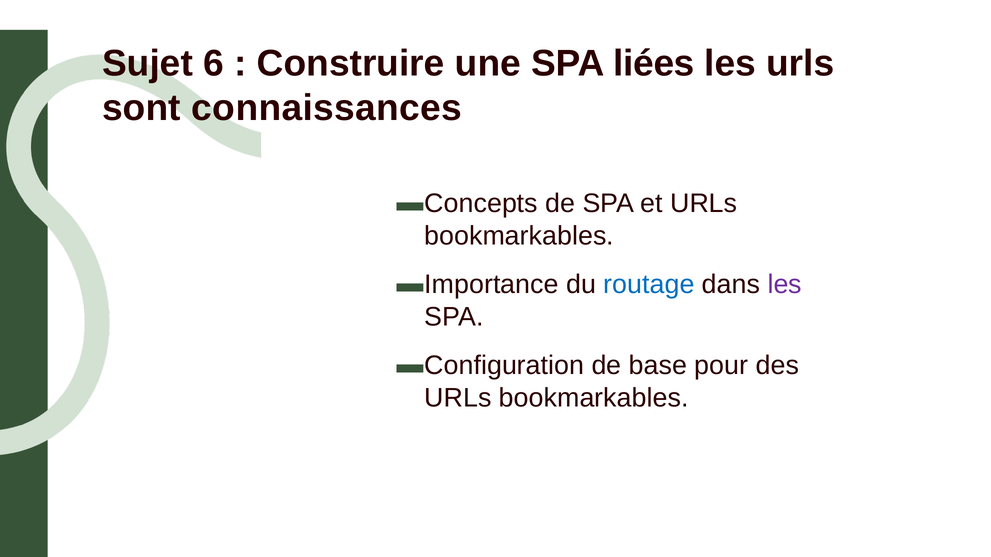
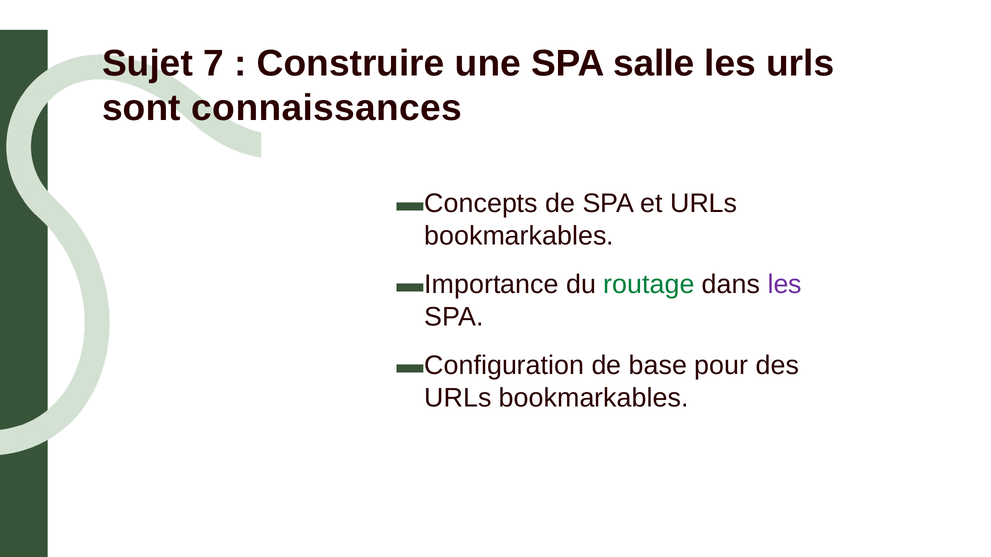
6: 6 -> 7
liées: liées -> salle
routage colour: blue -> green
